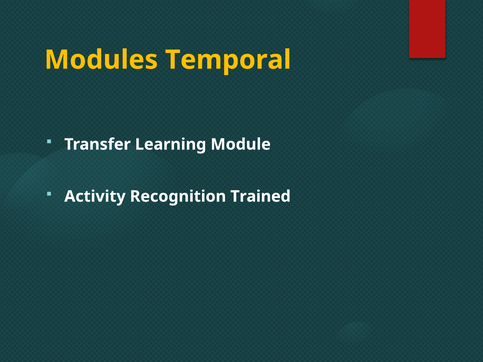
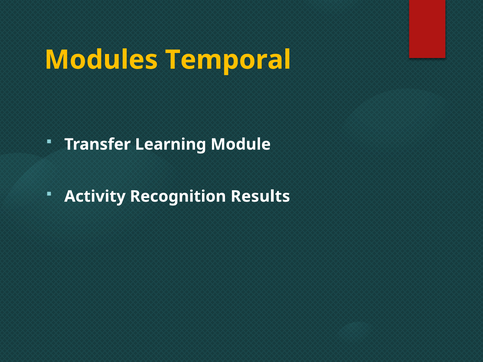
Trained: Trained -> Results
